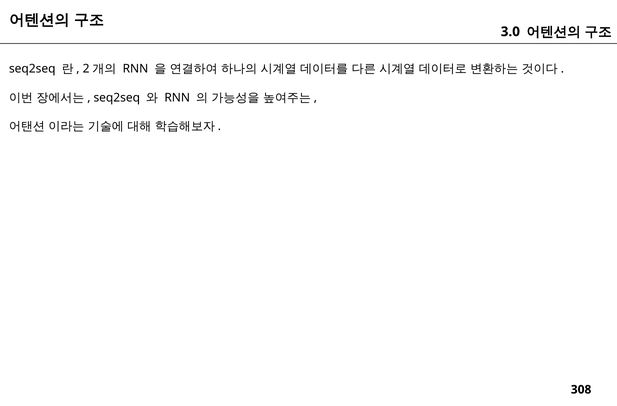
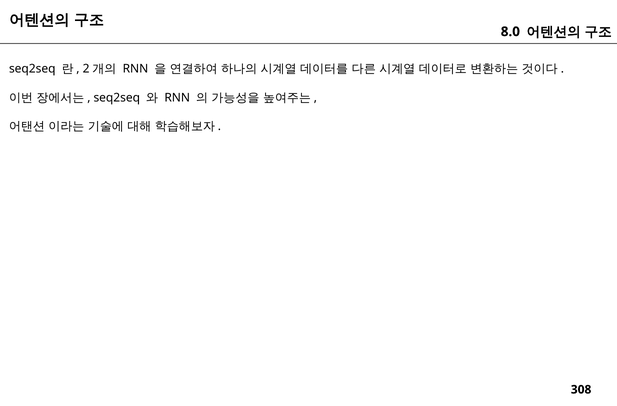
3.0: 3.0 -> 8.0
